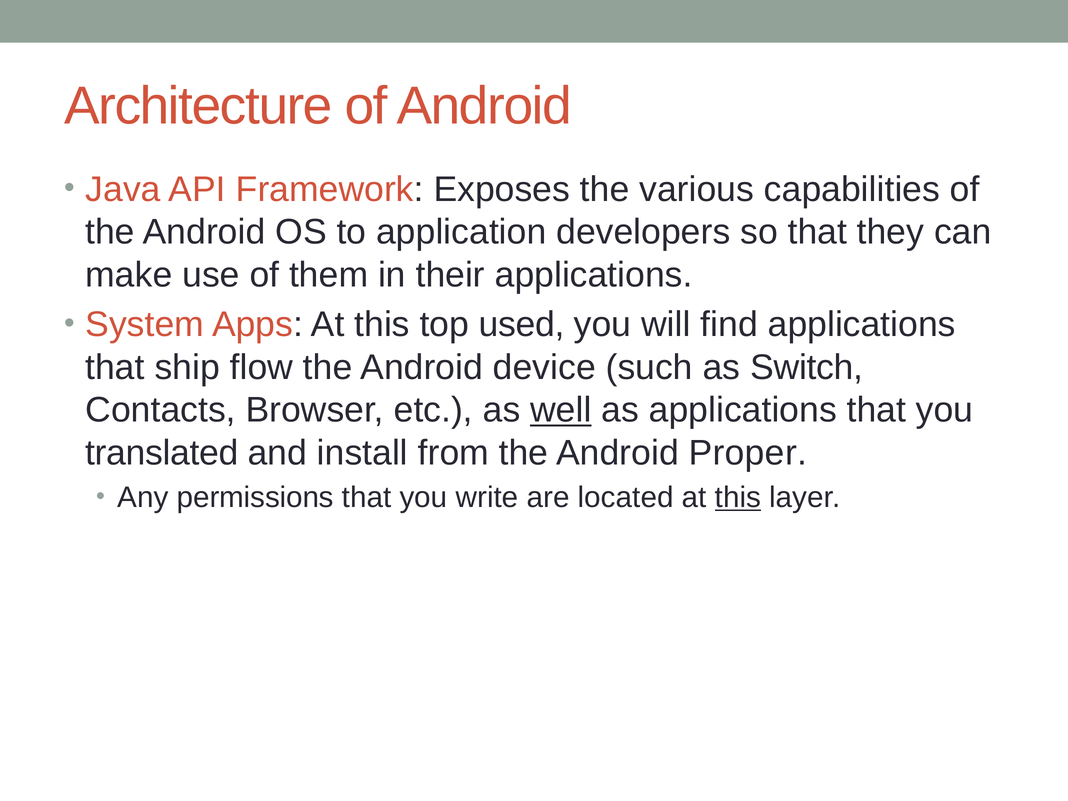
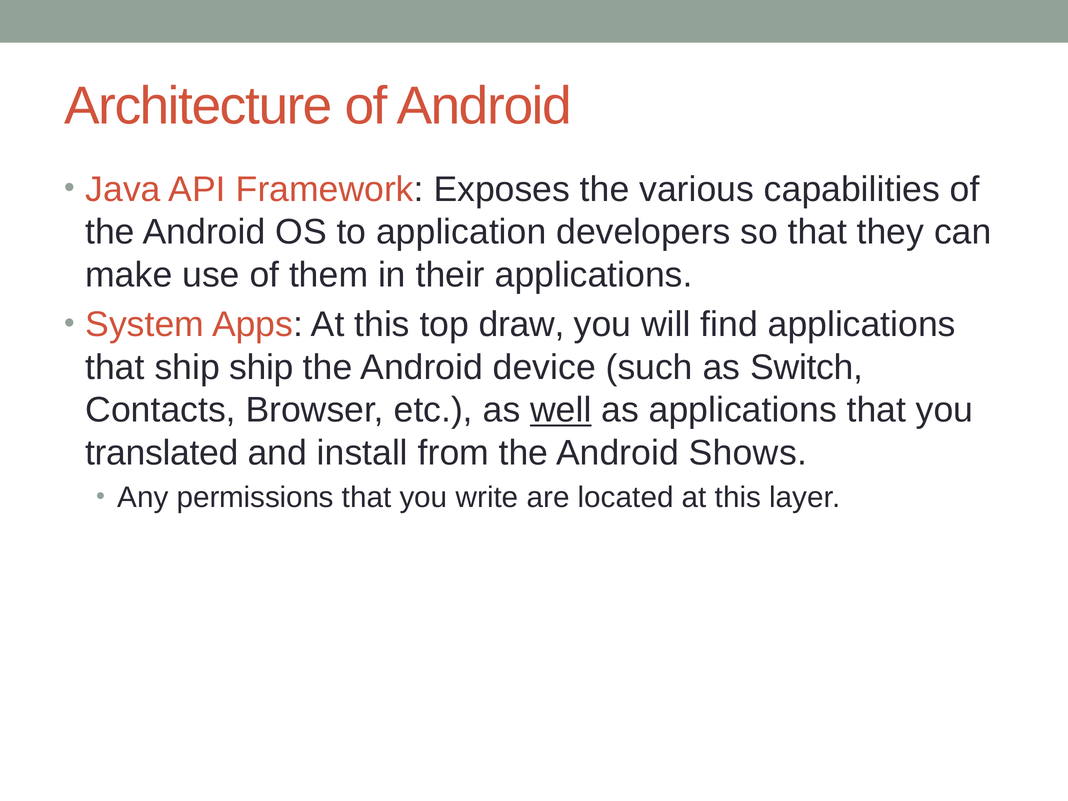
used: used -> draw
ship flow: flow -> ship
Proper: Proper -> Shows
this at (738, 498) underline: present -> none
